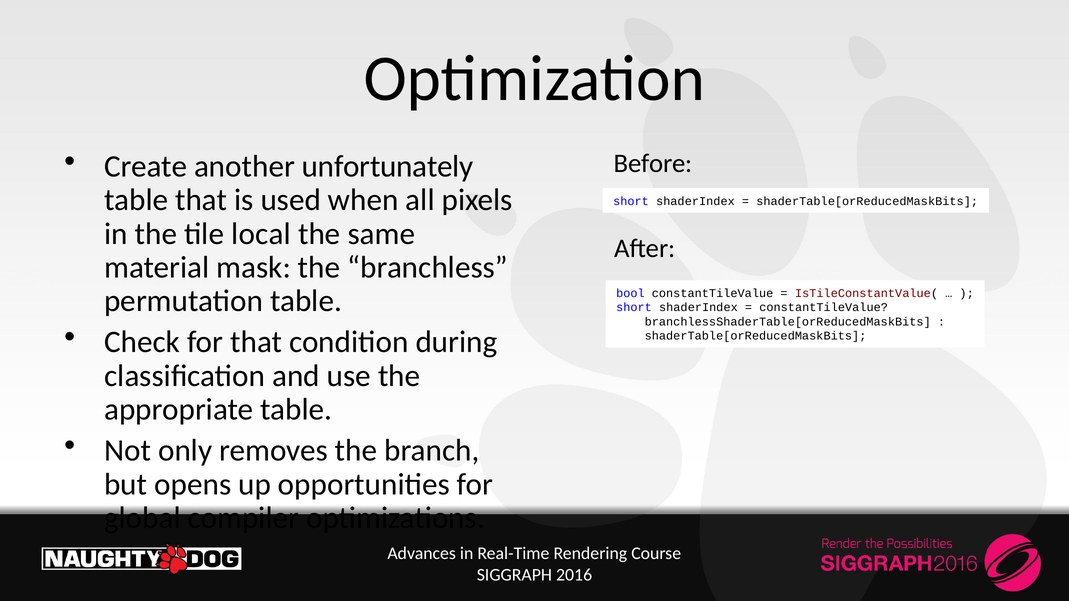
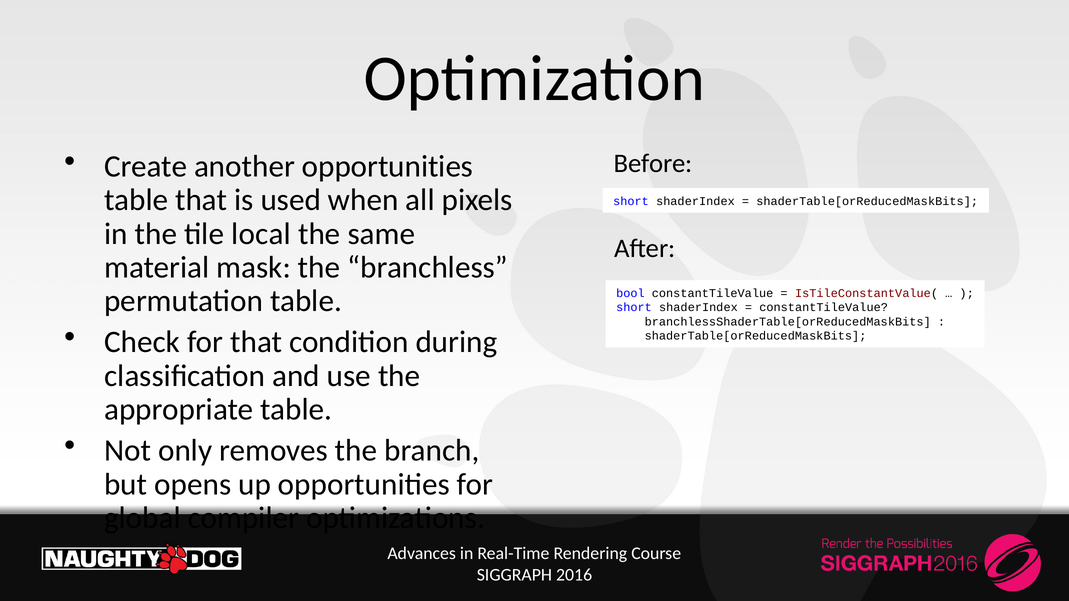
another unfortunately: unfortunately -> opportunities
